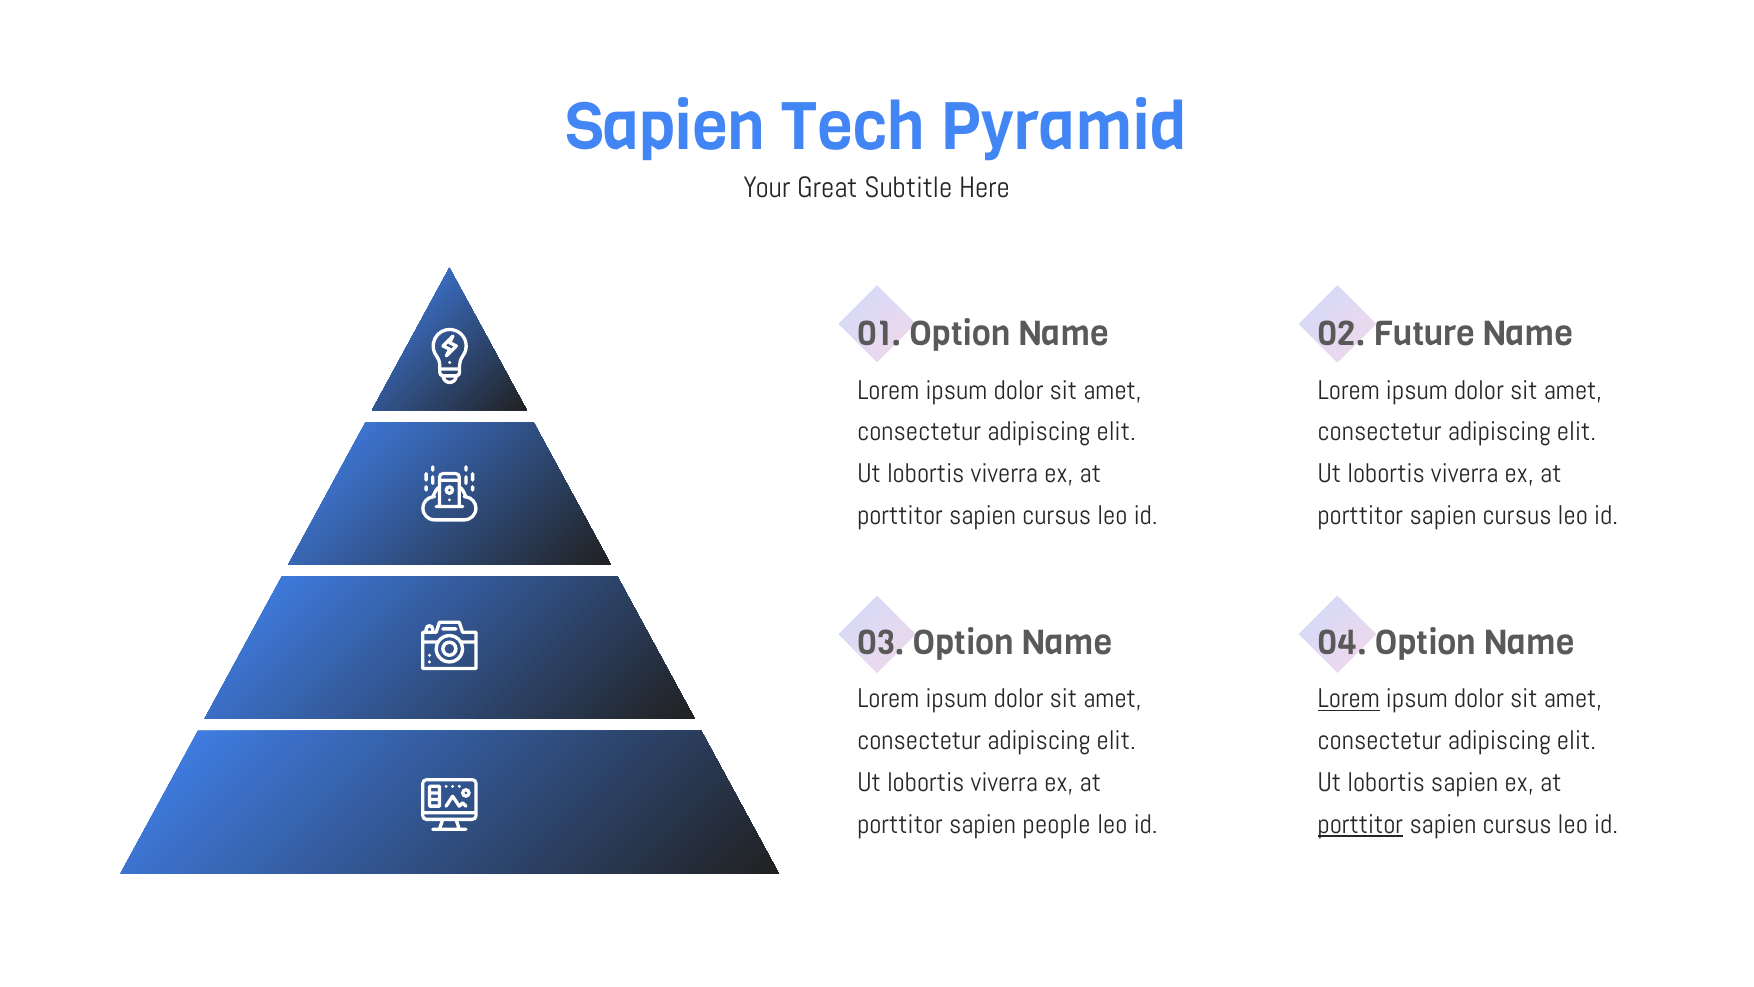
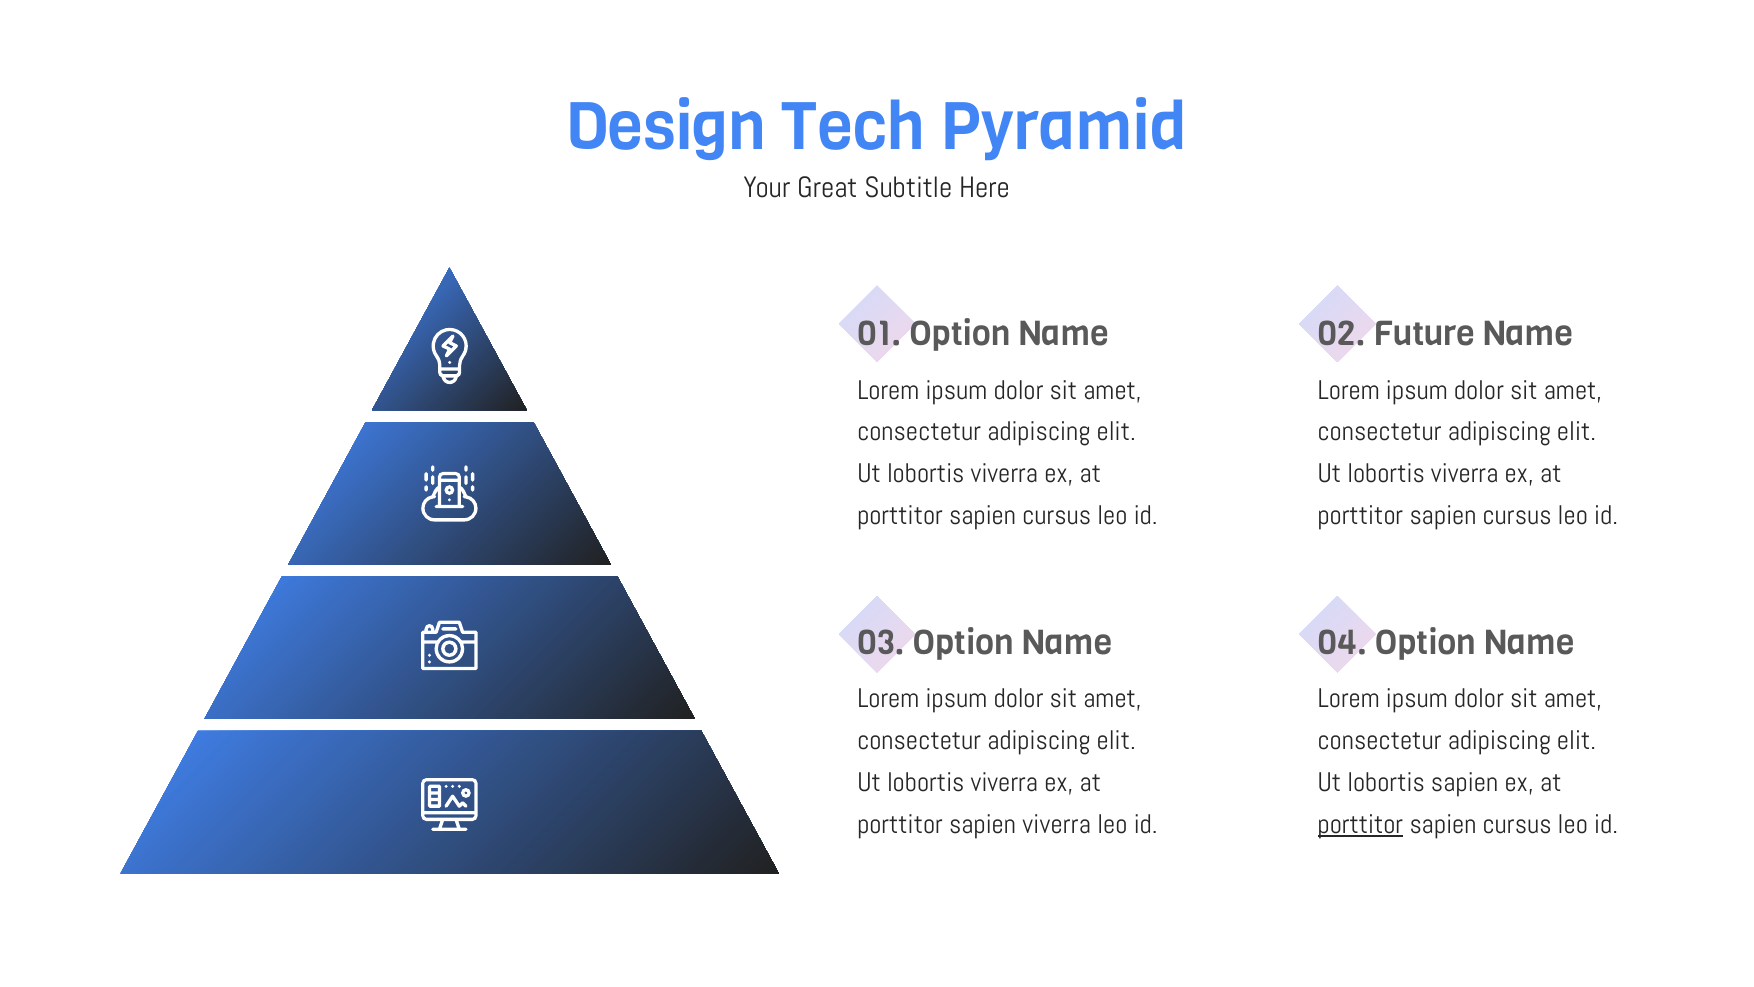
Sapien at (666, 128): Sapien -> Design
Lorem at (1349, 699) underline: present -> none
sapien people: people -> viverra
